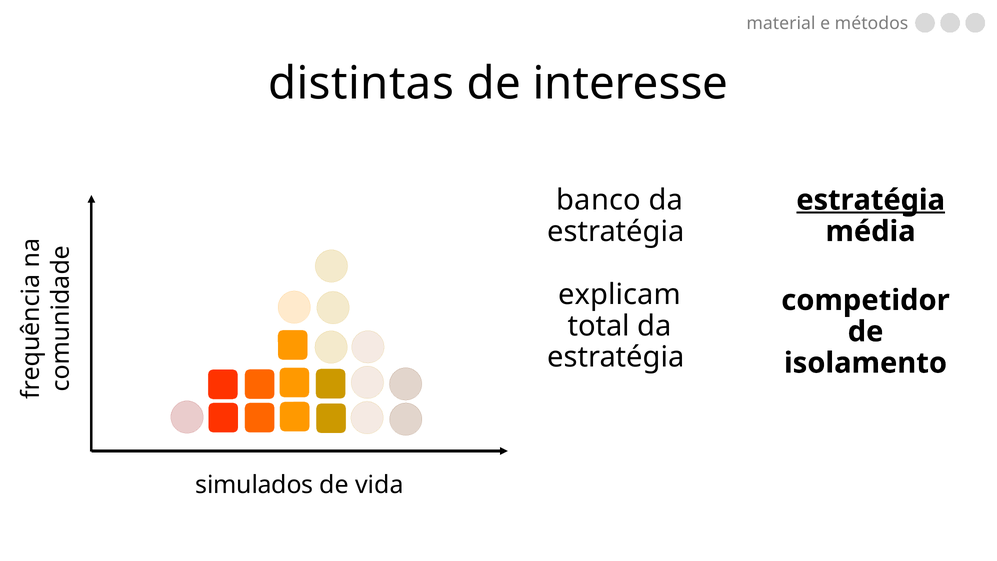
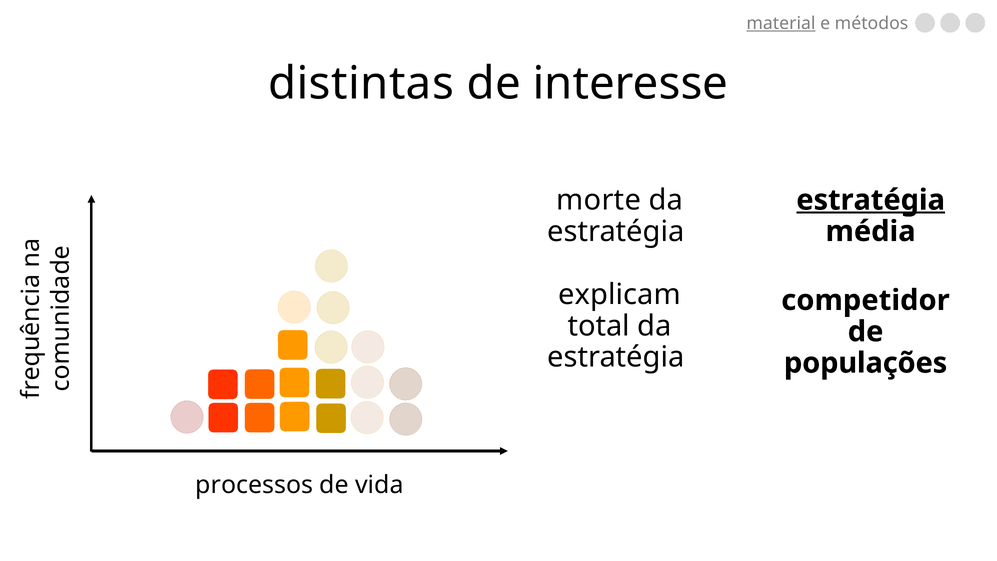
material underline: none -> present
banco: banco -> morte
isolamento: isolamento -> populações
simulados: simulados -> processos
